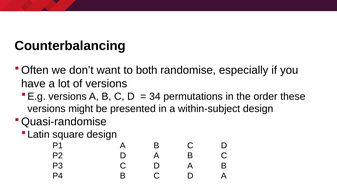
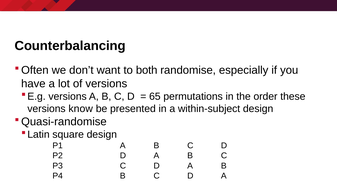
34: 34 -> 65
might: might -> know
